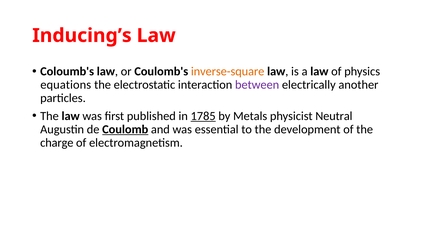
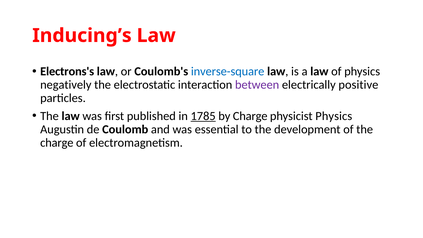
Coloumb's: Coloumb's -> Electrons's
inverse-square colour: orange -> blue
equations: equations -> negatively
another: another -> positive
by Metals: Metals -> Charge
physicist Neutral: Neutral -> Physics
Coulomb underline: present -> none
